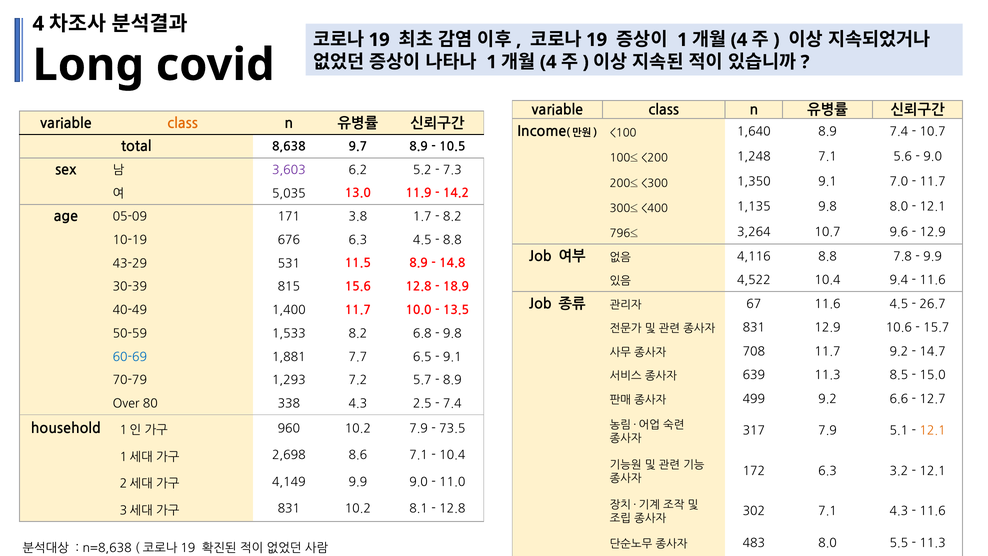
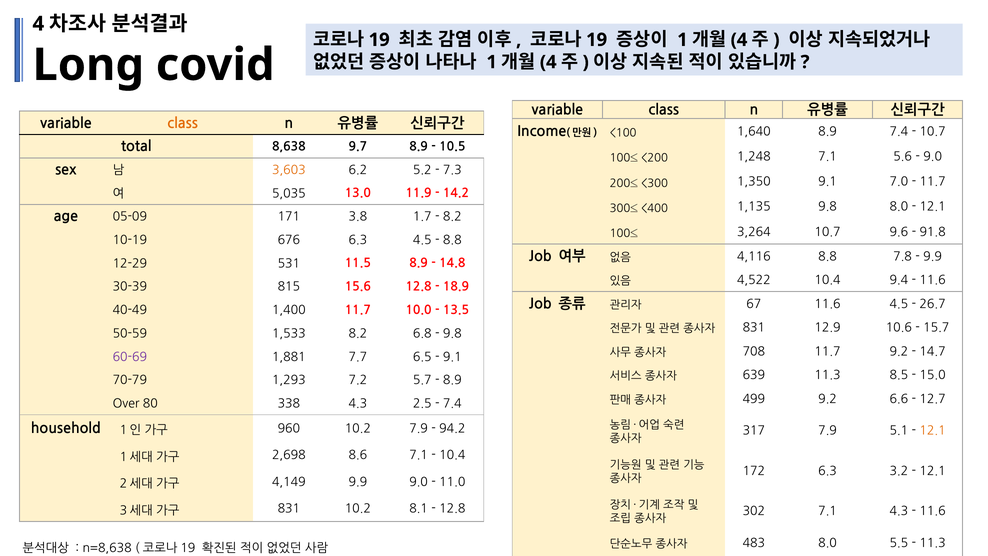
3,603 colour: purple -> orange
796≤ at (624, 233): 796≤ -> 100≤
12.9 at (933, 232): 12.9 -> 91.8
43-29: 43-29 -> 12-29
60-69 colour: blue -> purple
73.5: 73.5 -> 94.2
